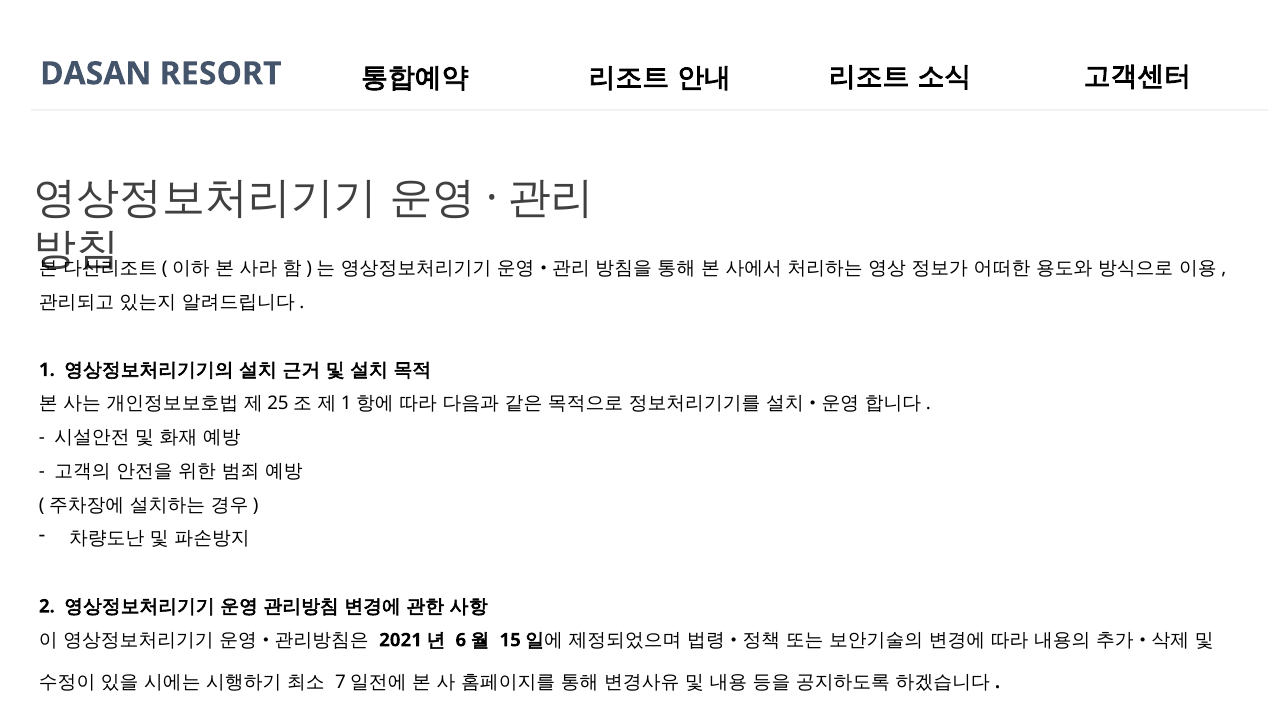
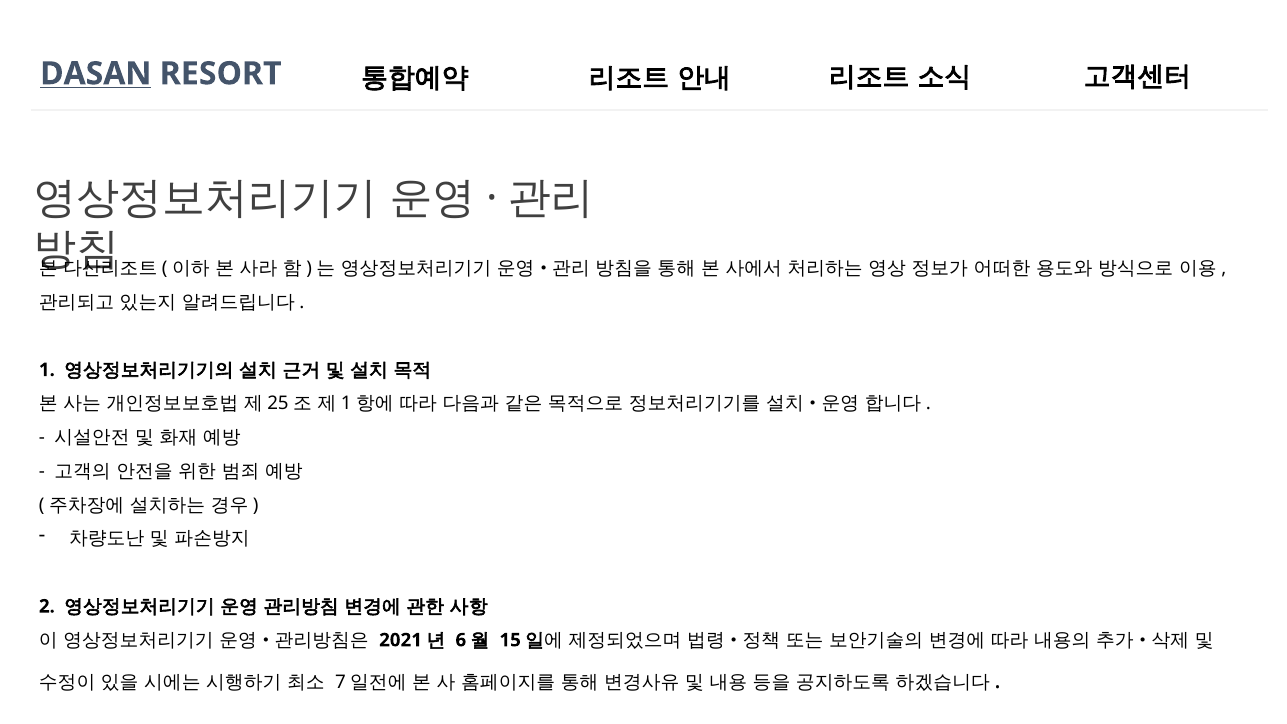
DASAN underline: none -> present
